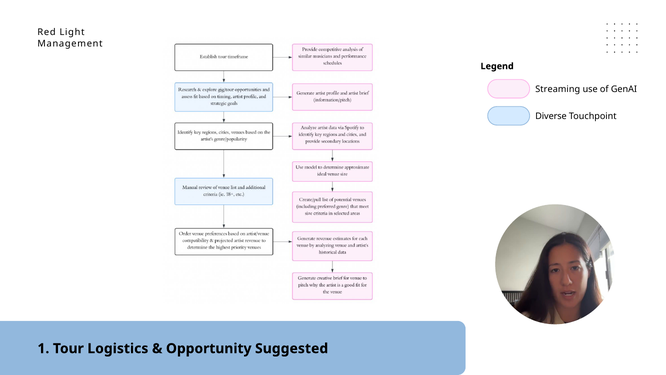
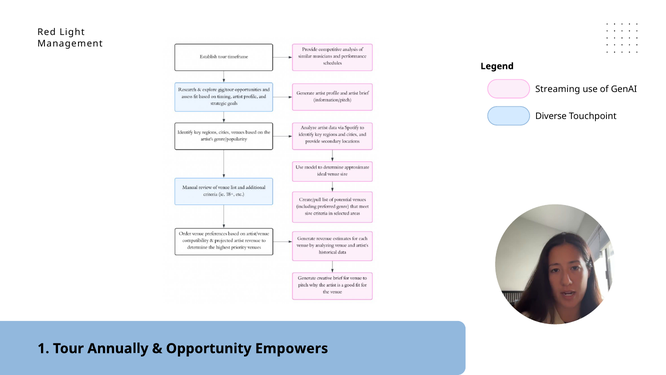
Logistics: Logistics -> Annually
Suggested: Suggested -> Empowers
